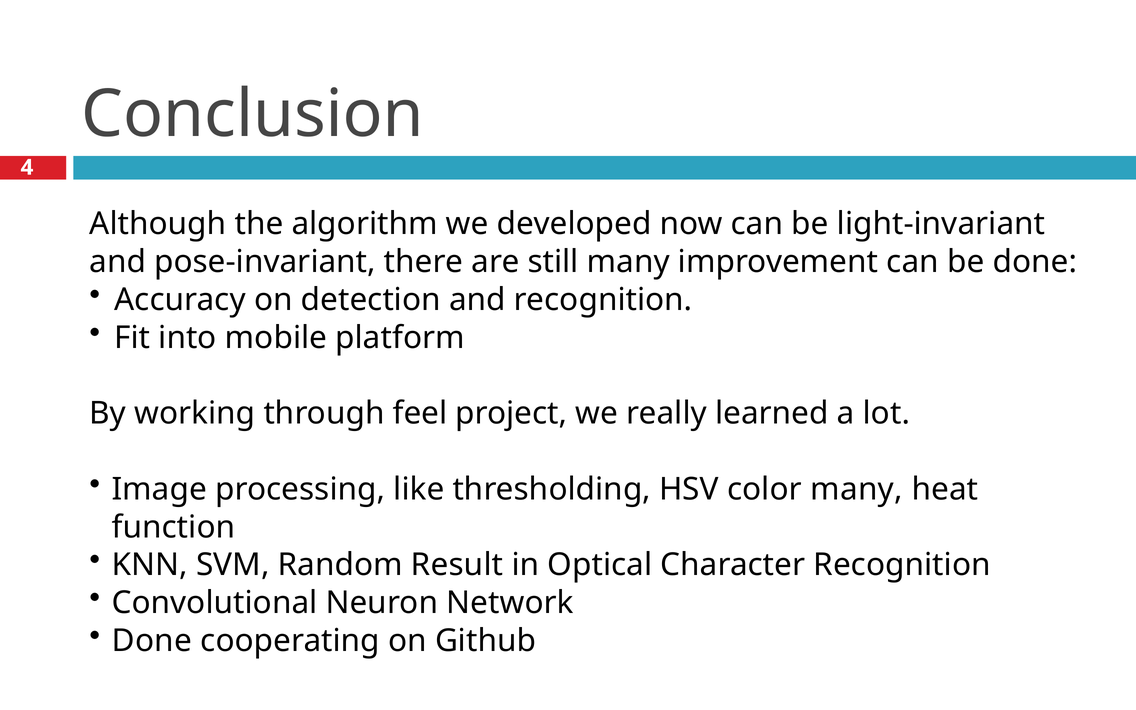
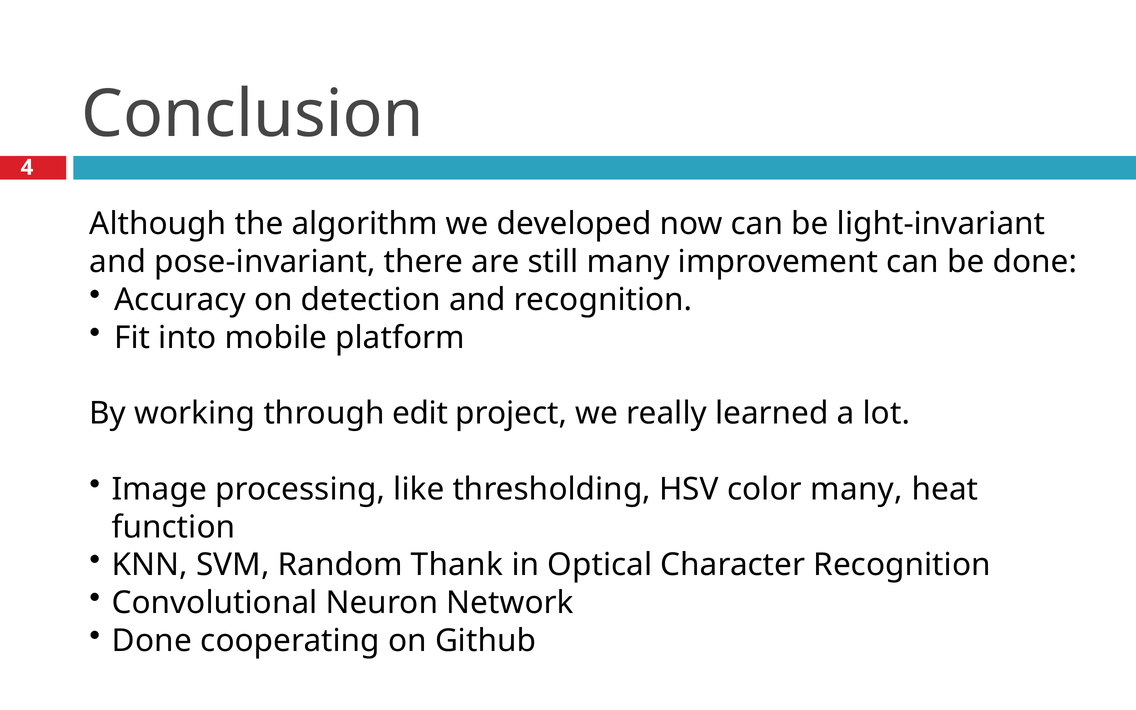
feel: feel -> edit
Result: Result -> Thank
